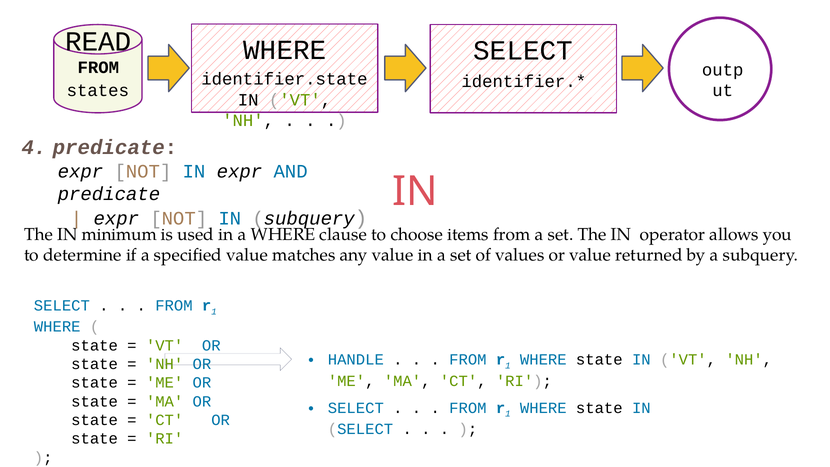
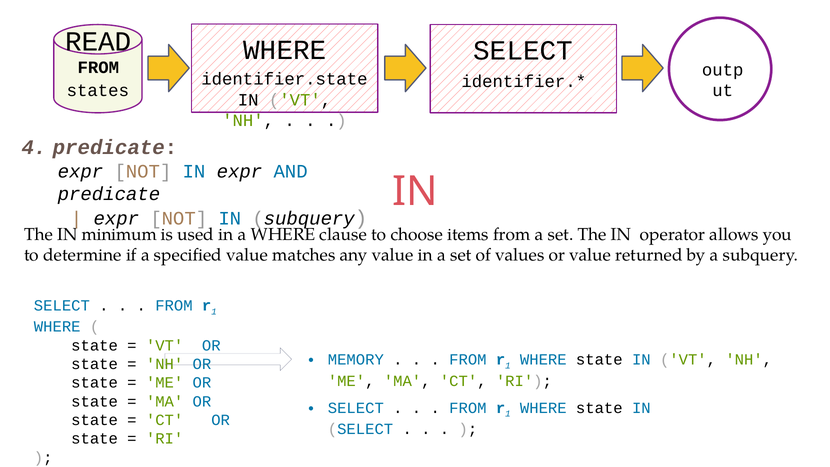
HANDLE: HANDLE -> MEMORY
